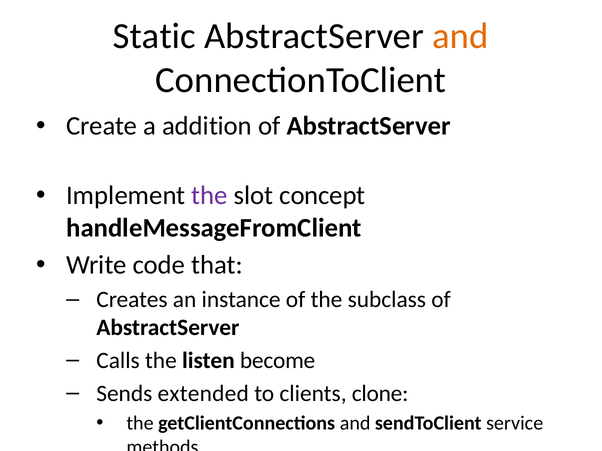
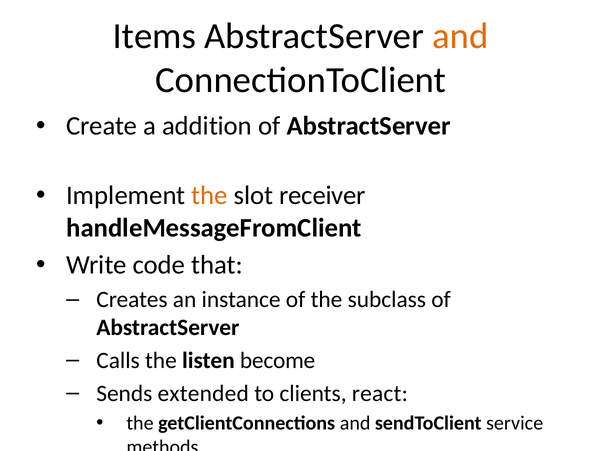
Static: Static -> Items
the at (210, 196) colour: purple -> orange
concept: concept -> receiver
clone: clone -> react
